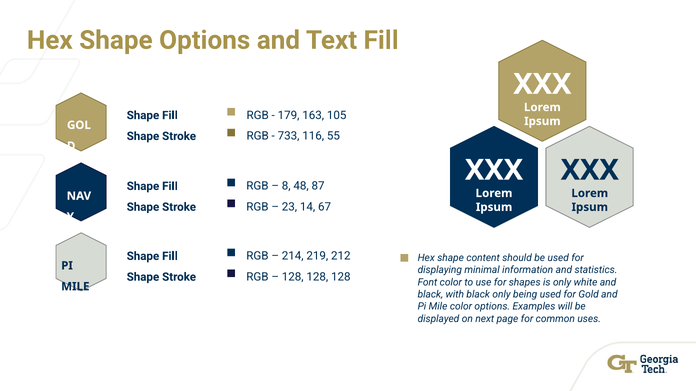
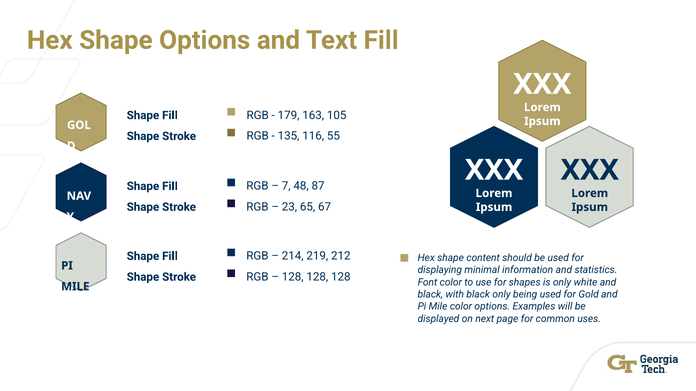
733: 733 -> 135
8: 8 -> 7
14: 14 -> 65
